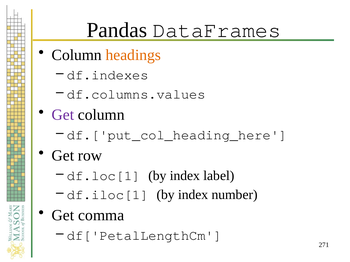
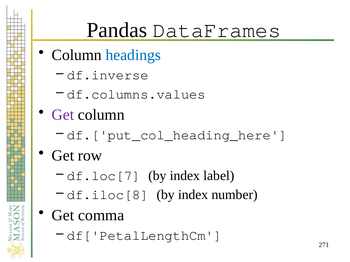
headings colour: orange -> blue
df.indexes: df.indexes -> df.inverse
df.loc[1: df.loc[1 -> df.loc[7
df.iloc[1: df.iloc[1 -> df.iloc[8
